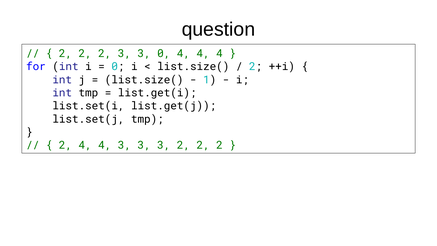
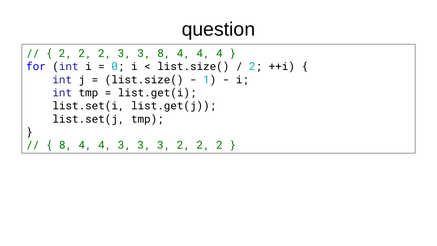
3 0: 0 -> 8
2 at (65, 145): 2 -> 8
